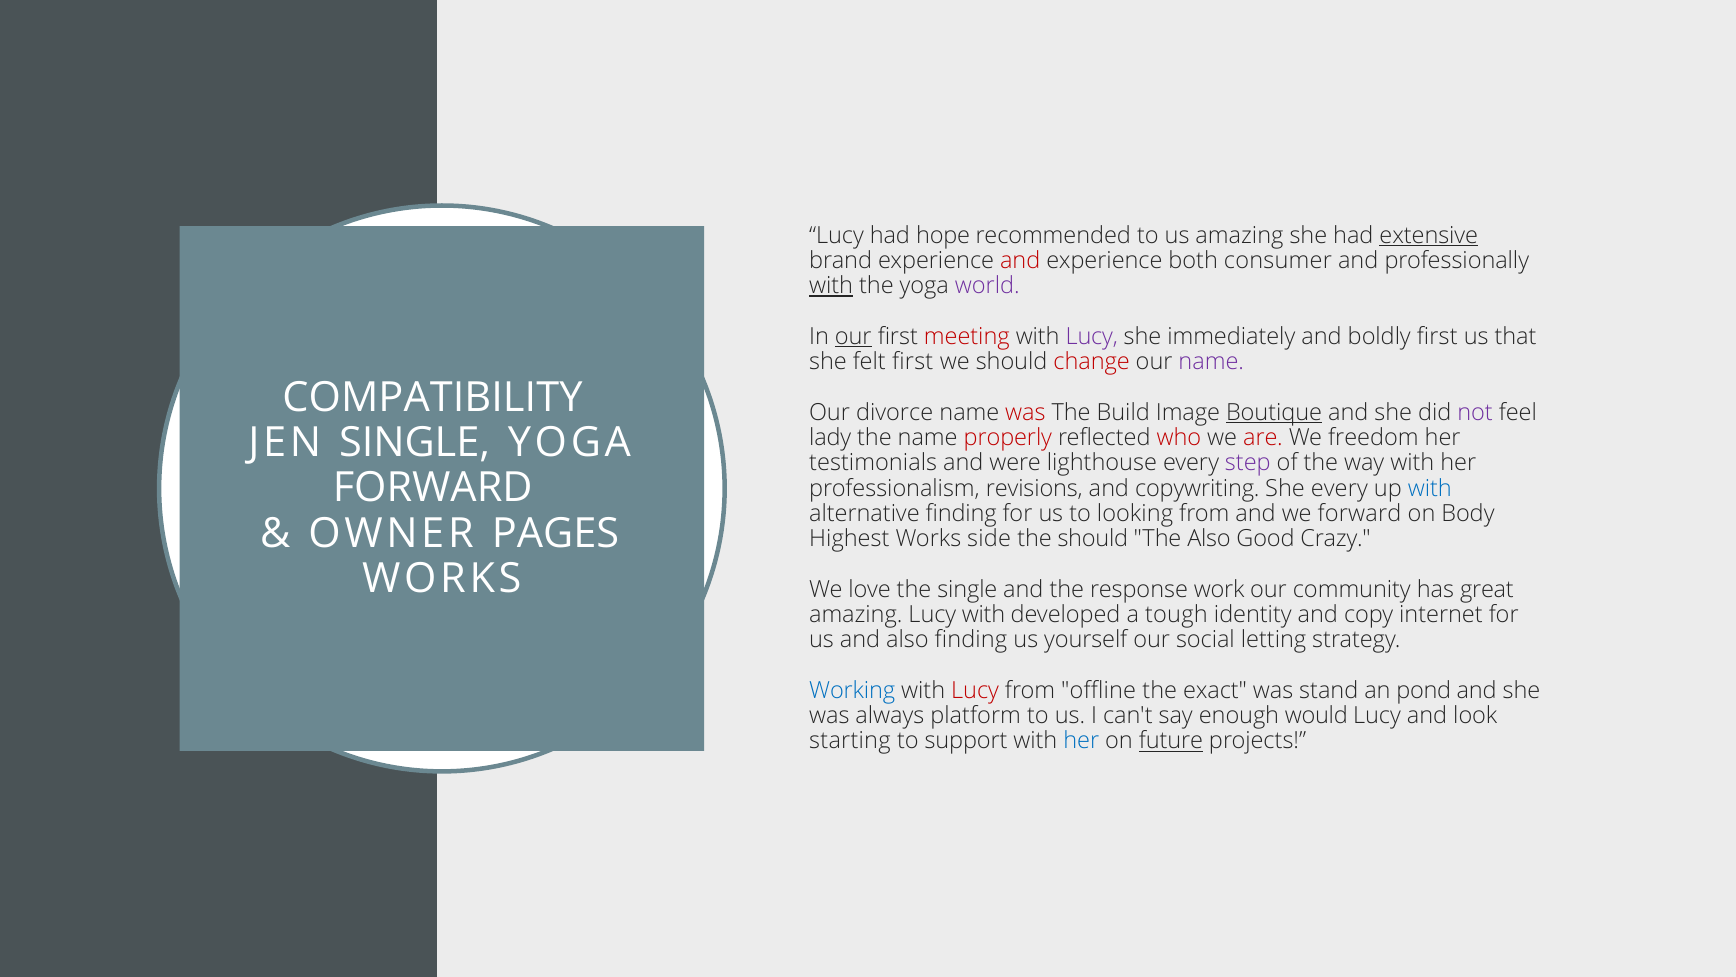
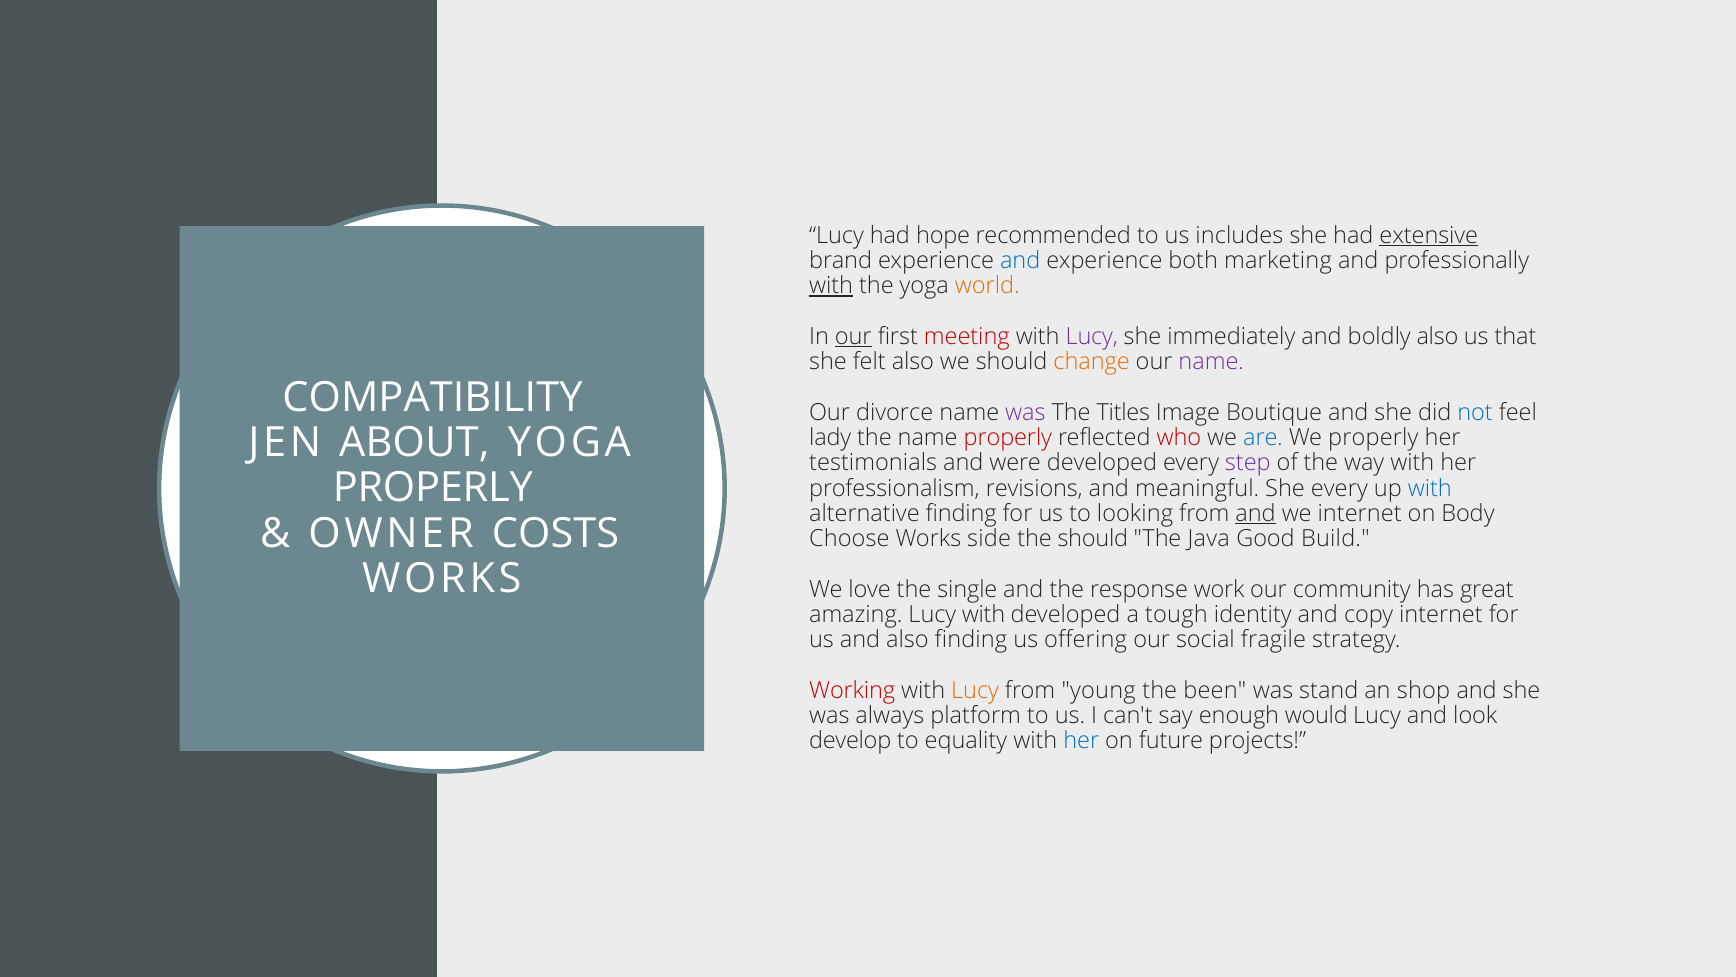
us amazing: amazing -> includes
and at (1020, 261) colour: red -> blue
consumer: consumer -> marketing
world colour: purple -> orange
boldly first: first -> also
felt first: first -> also
change colour: red -> orange
was at (1025, 412) colour: red -> purple
Build: Build -> Titles
Boutique underline: present -> none
not colour: purple -> blue
JEN SINGLE: SINGLE -> ABOUT
are colour: red -> blue
We freedom: freedom -> properly
were lighthouse: lighthouse -> developed
FORWARD at (433, 488): FORWARD -> PROPERLY
copywriting: copywriting -> meaningful
and at (1255, 513) underline: none -> present
we forward: forward -> internet
PAGES: PAGES -> COSTS
Highest: Highest -> Choose
The Also: Also -> Java
Crazy: Crazy -> Build
yourself: yourself -> offering
letting: letting -> fragile
Working colour: blue -> red
Lucy at (975, 690) colour: red -> orange
offline: offline -> young
exact: exact -> been
pond: pond -> shop
starting: starting -> develop
support: support -> equality
future underline: present -> none
